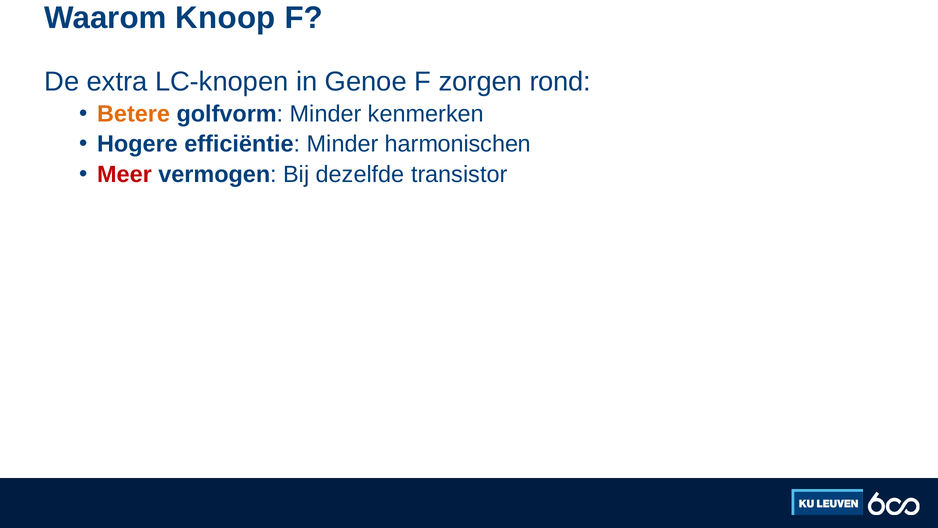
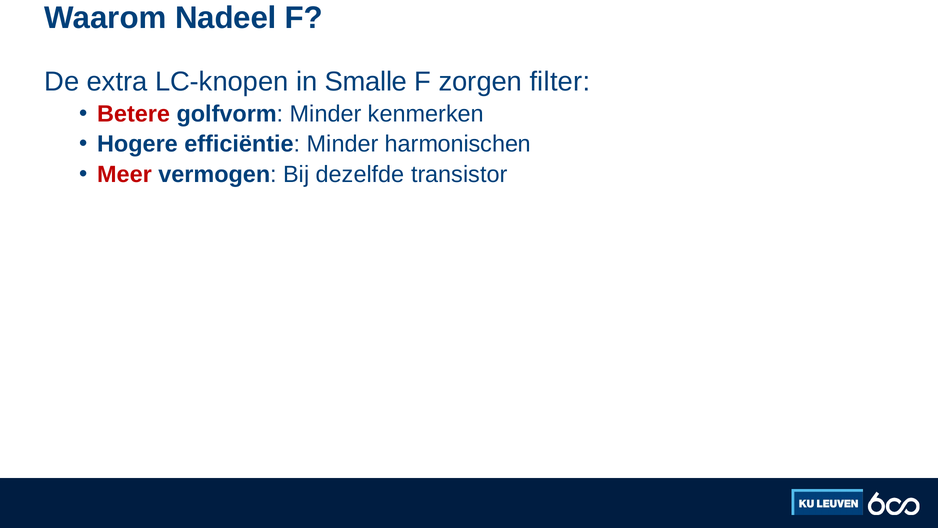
Knoop: Knoop -> Nadeel
Genoe: Genoe -> Smalle
rond: rond -> filter
Betere colour: orange -> red
